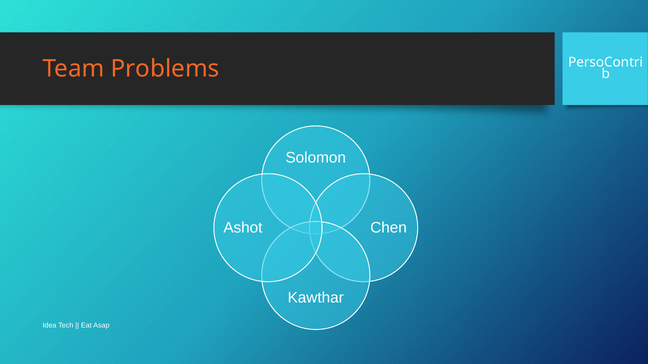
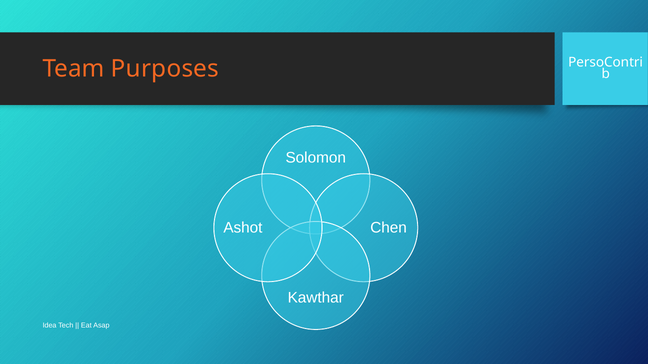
Problems: Problems -> Purposes
